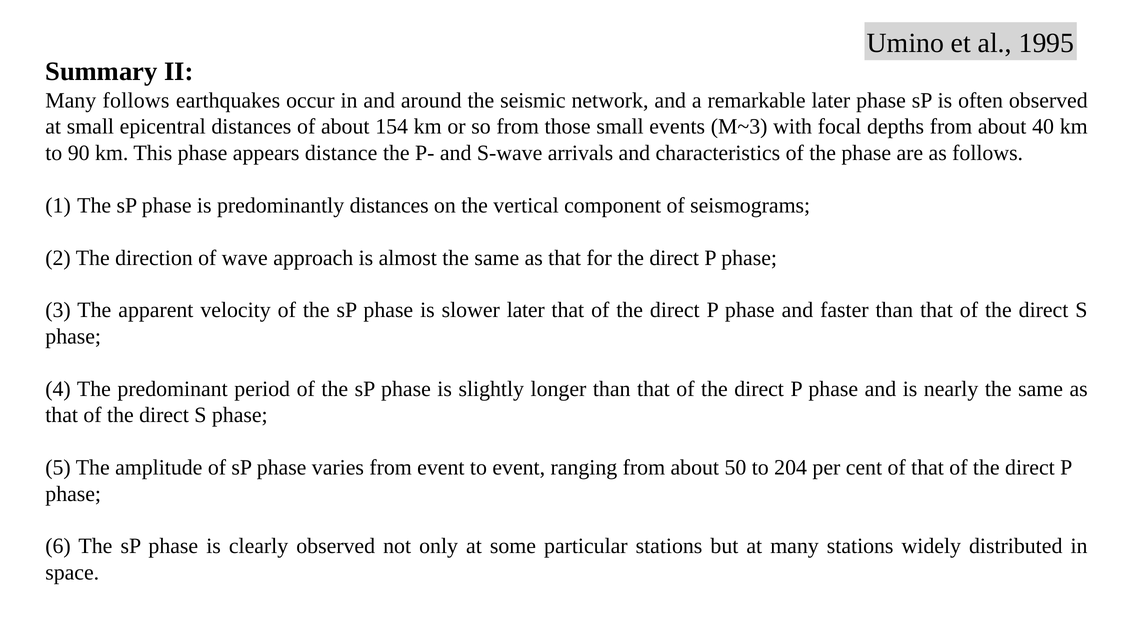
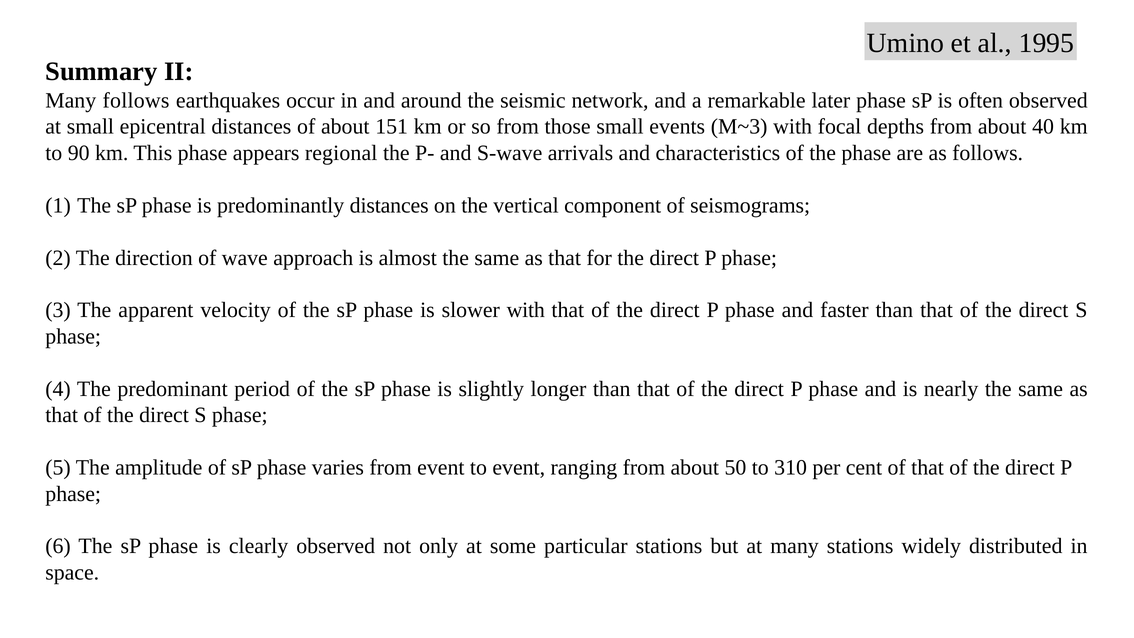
154: 154 -> 151
distance: distance -> regional
slower later: later -> with
204: 204 -> 310
